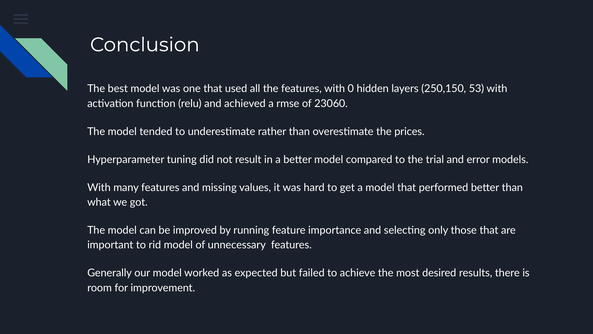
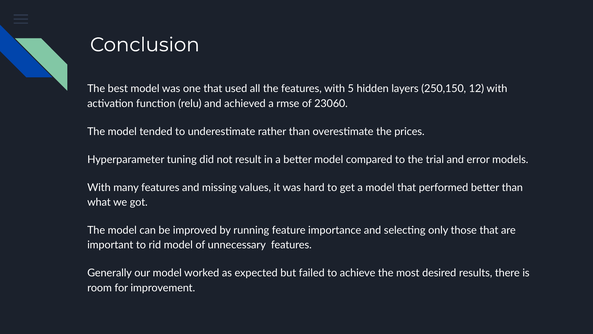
0: 0 -> 5
53: 53 -> 12
